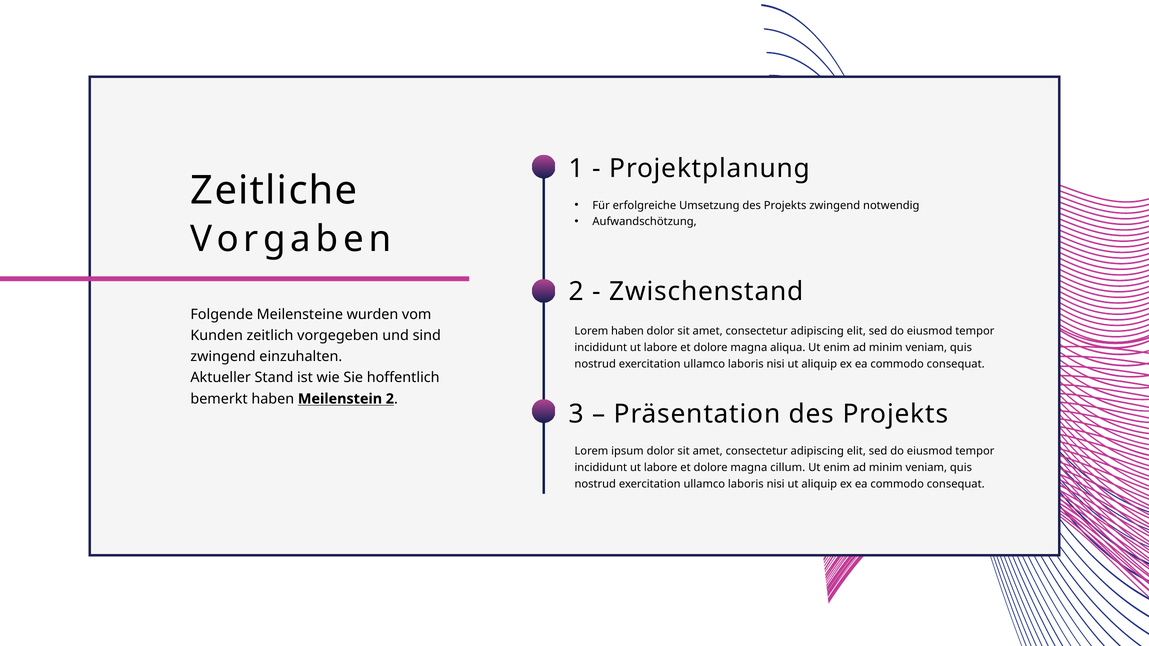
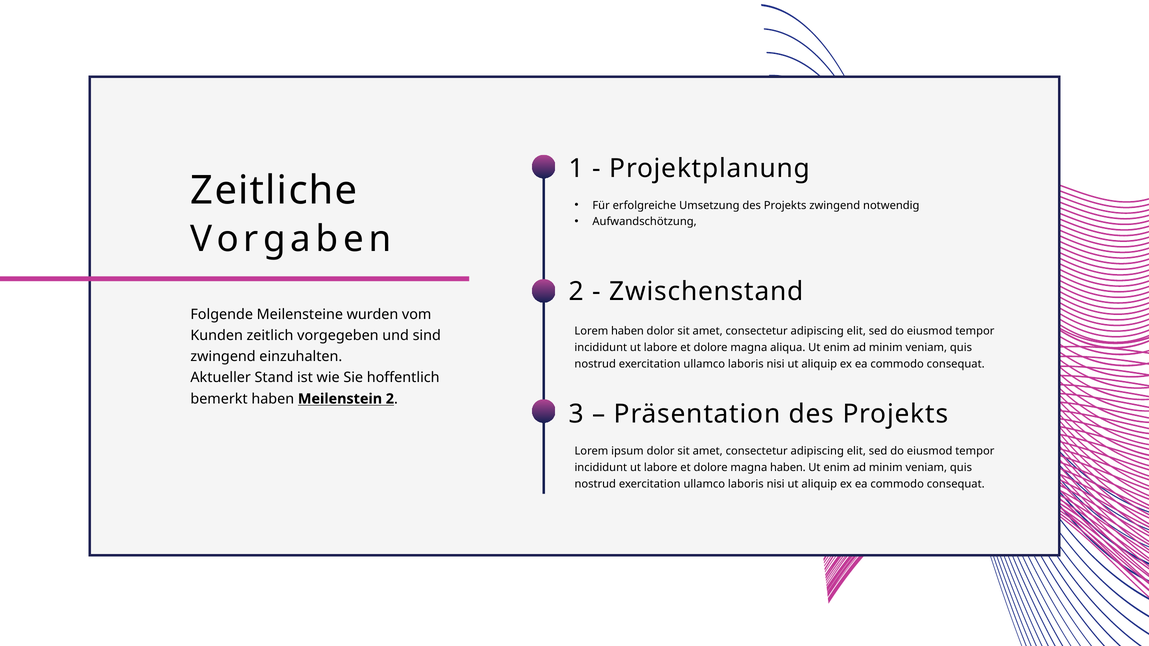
magna cillum: cillum -> haben
